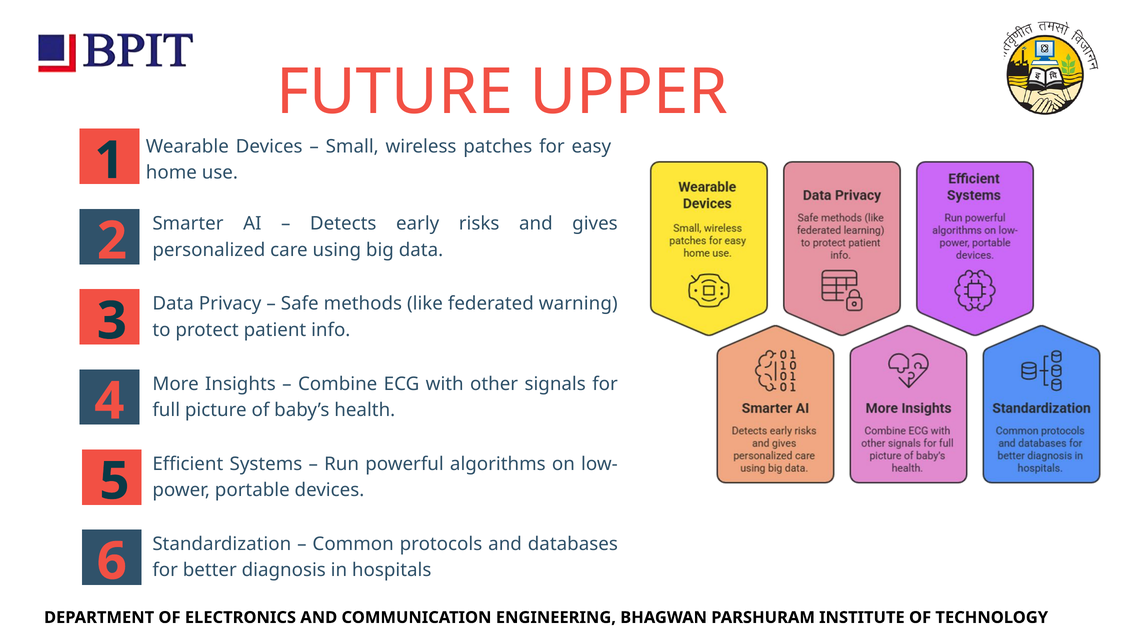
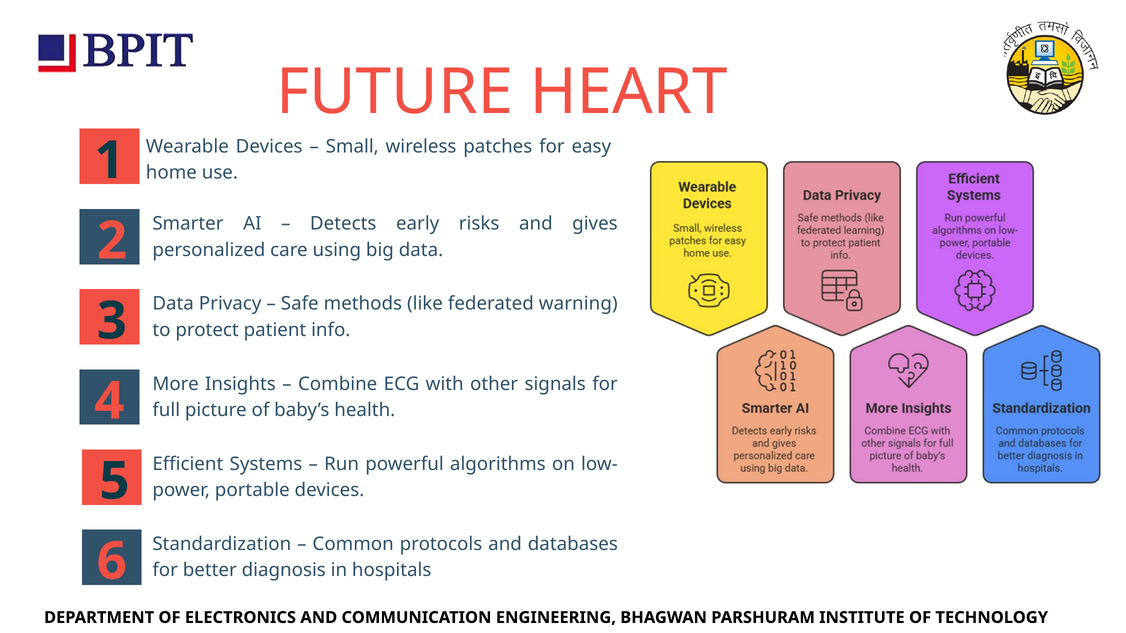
UPPER: UPPER -> HEART
